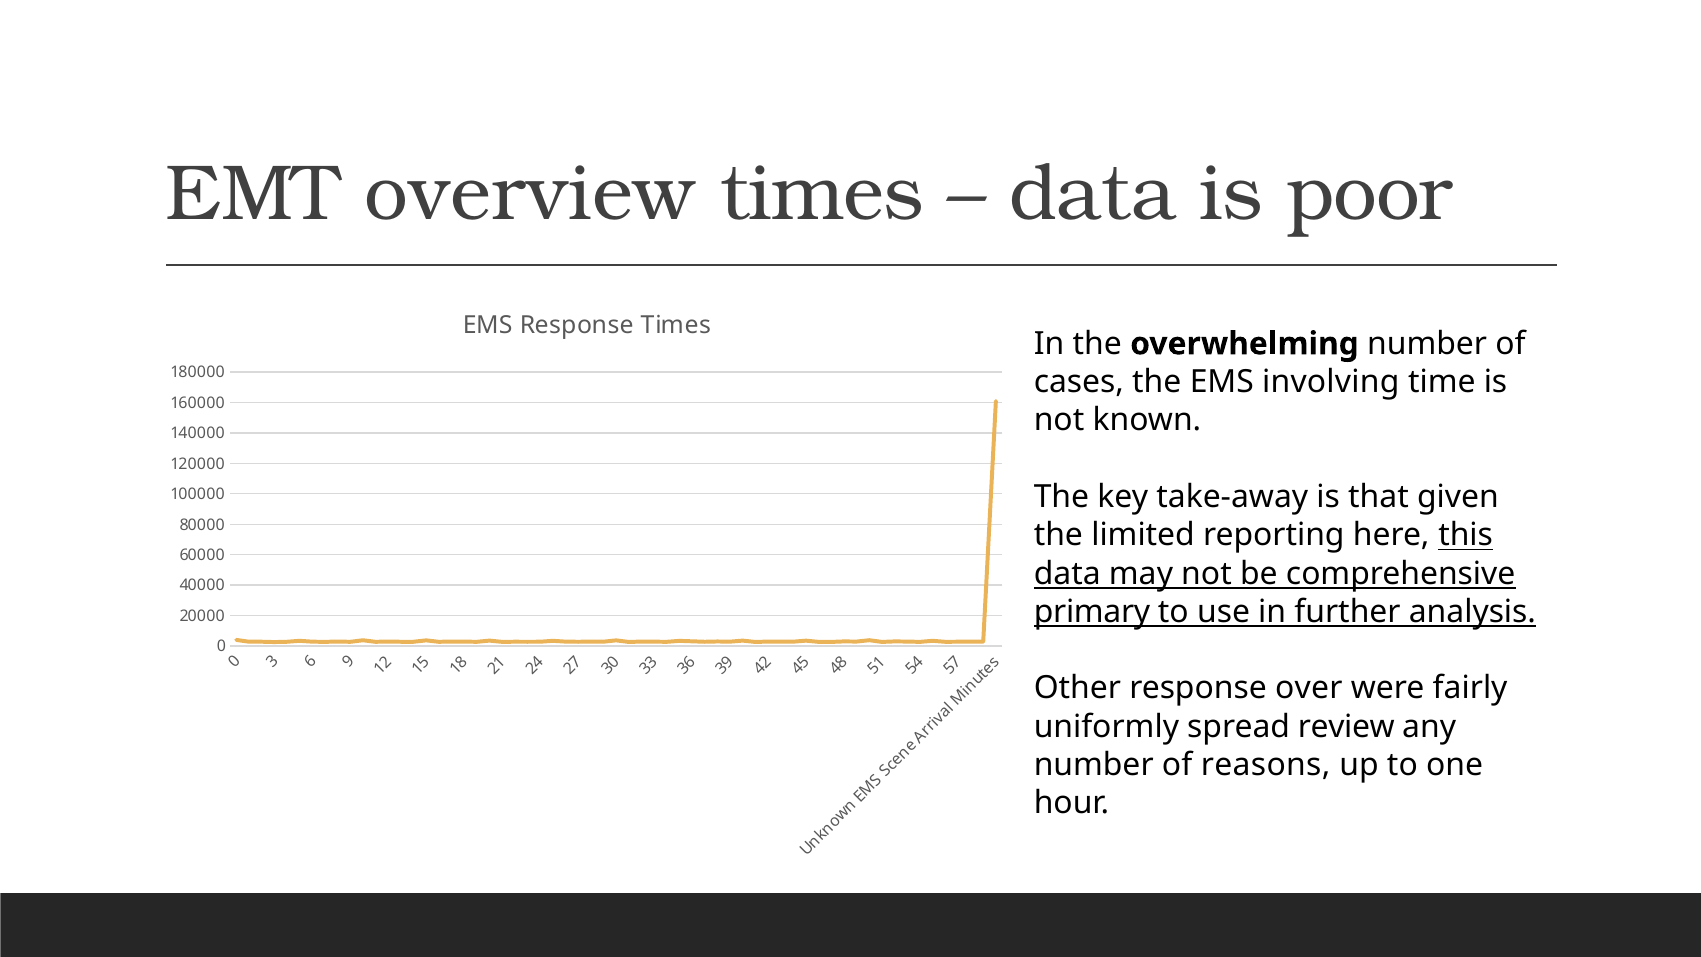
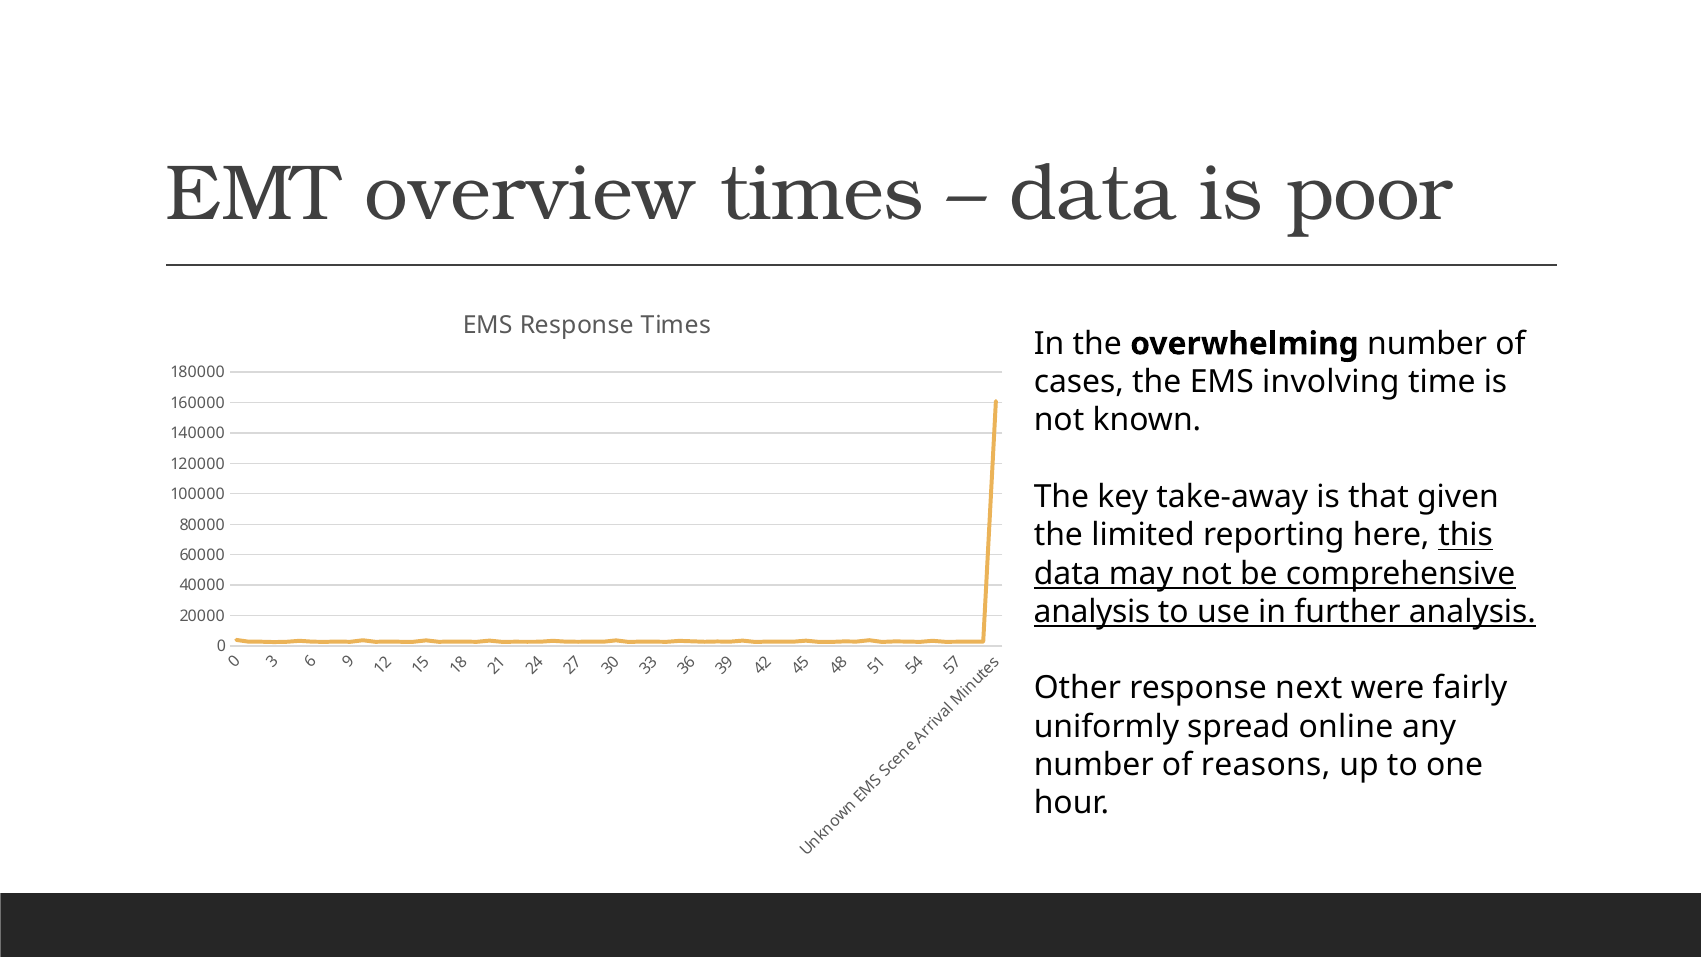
primary at (1092, 612): primary -> analysis
over: over -> next
review: review -> online
